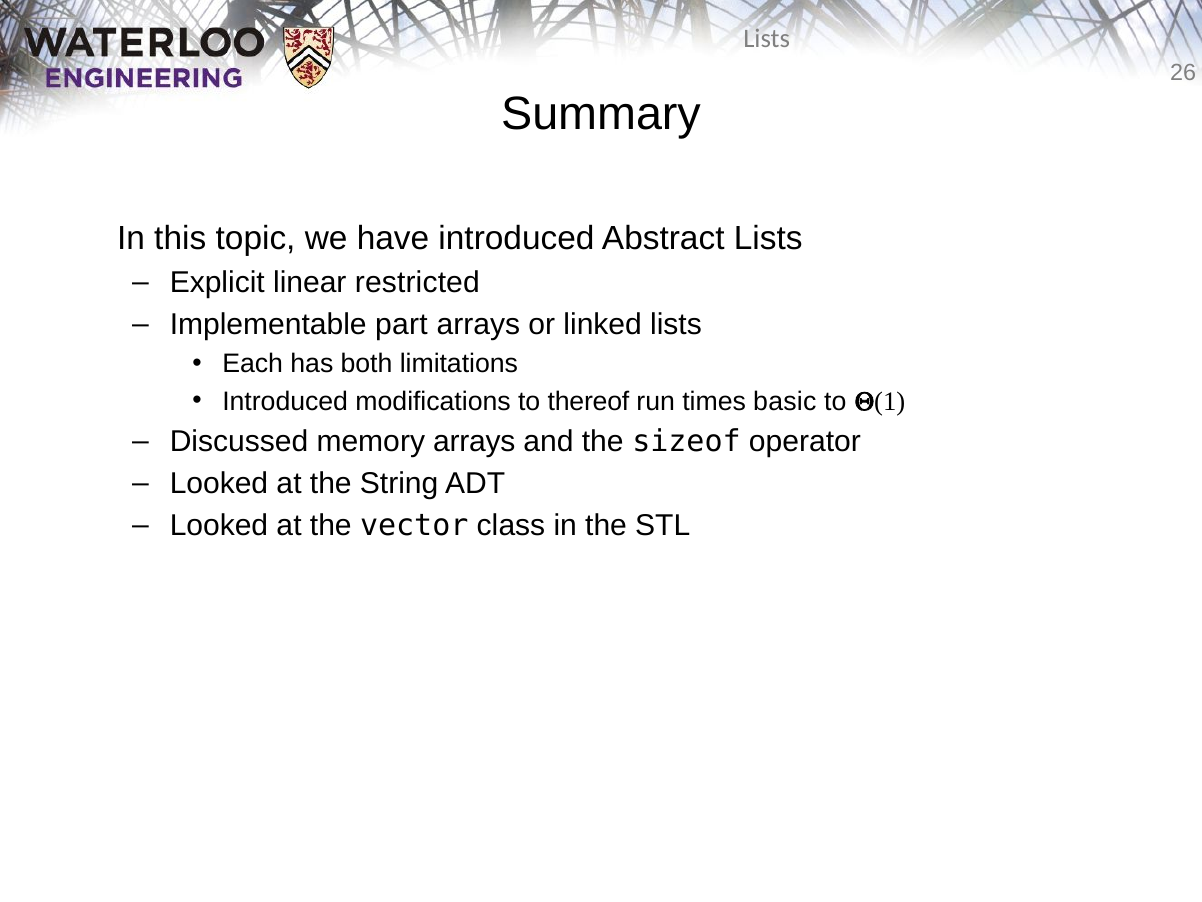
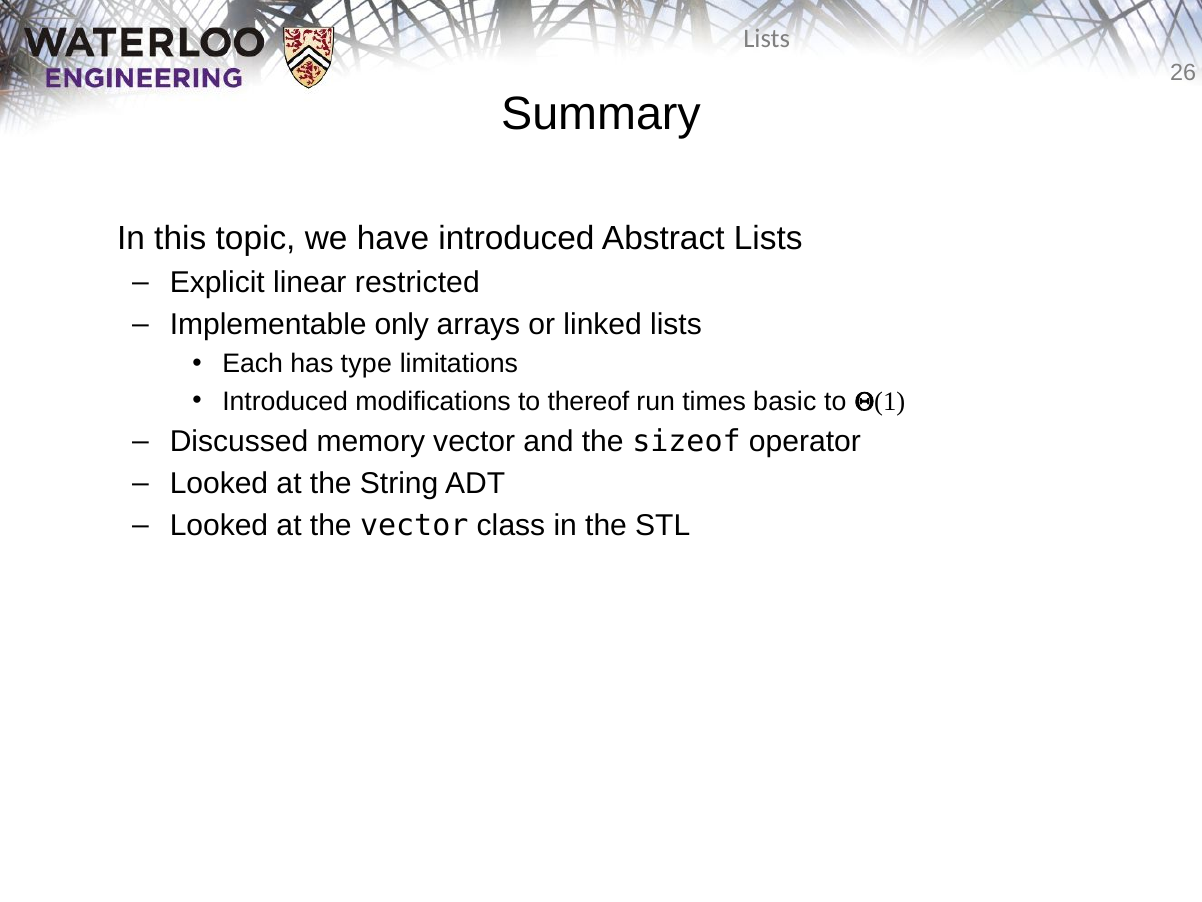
part: part -> only
both: both -> type
memory arrays: arrays -> vector
